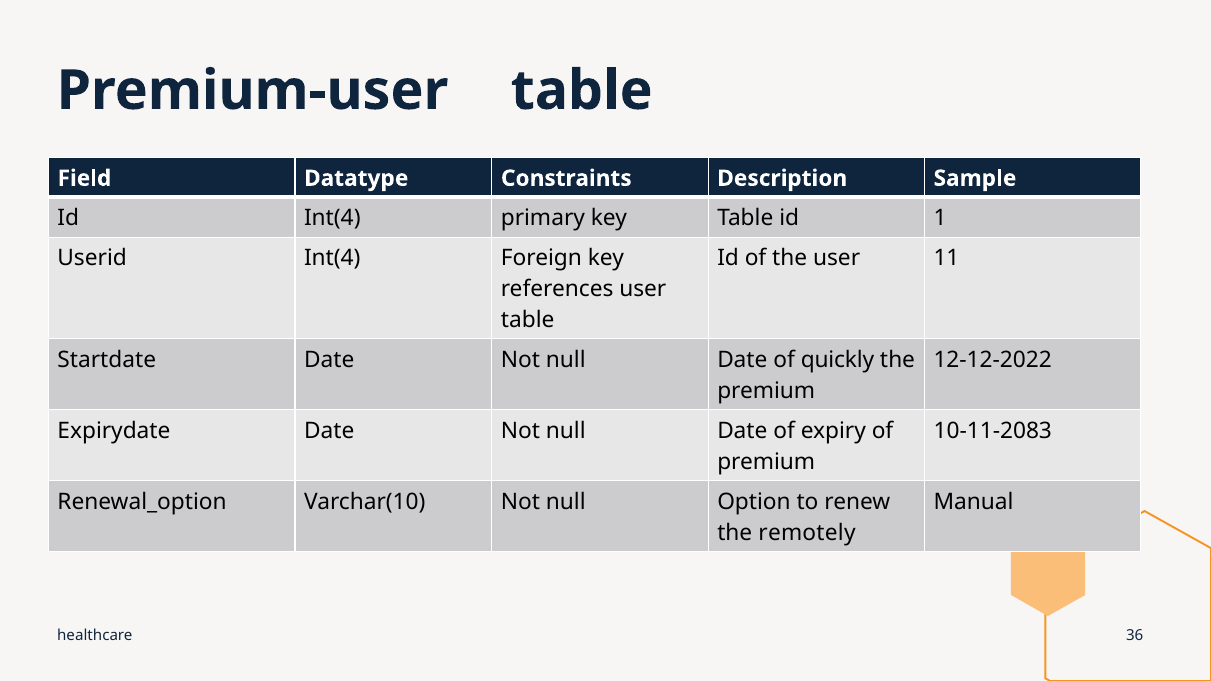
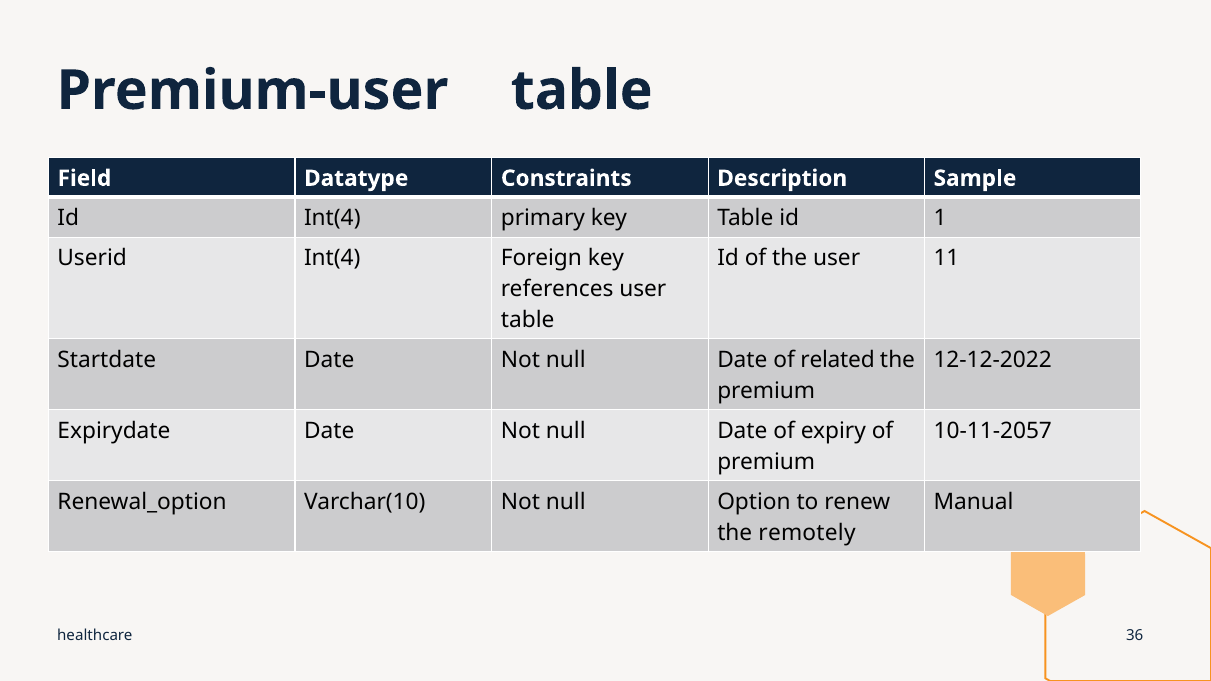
quickly: quickly -> related
10-11-2083: 10-11-2083 -> 10-11-2057
